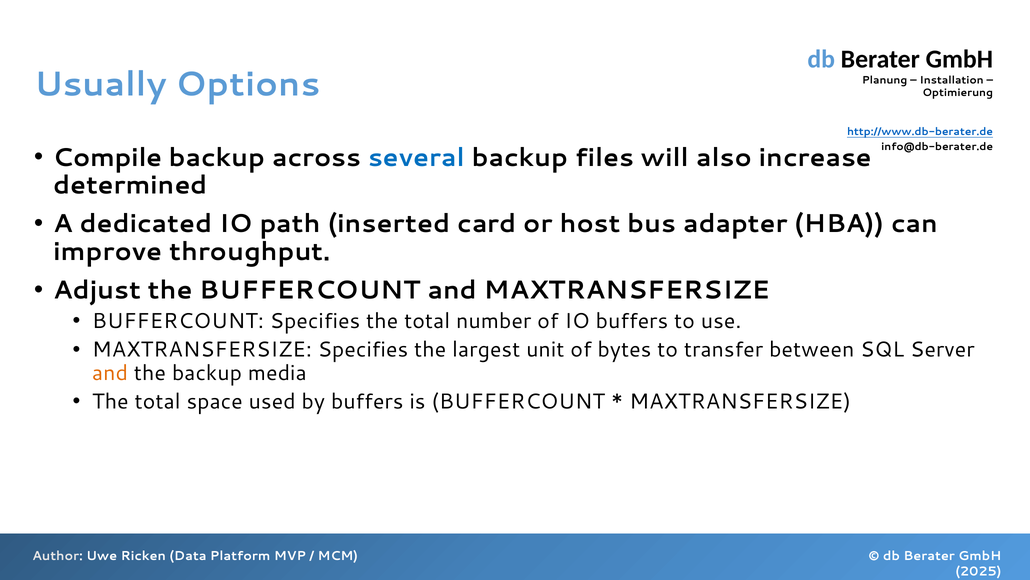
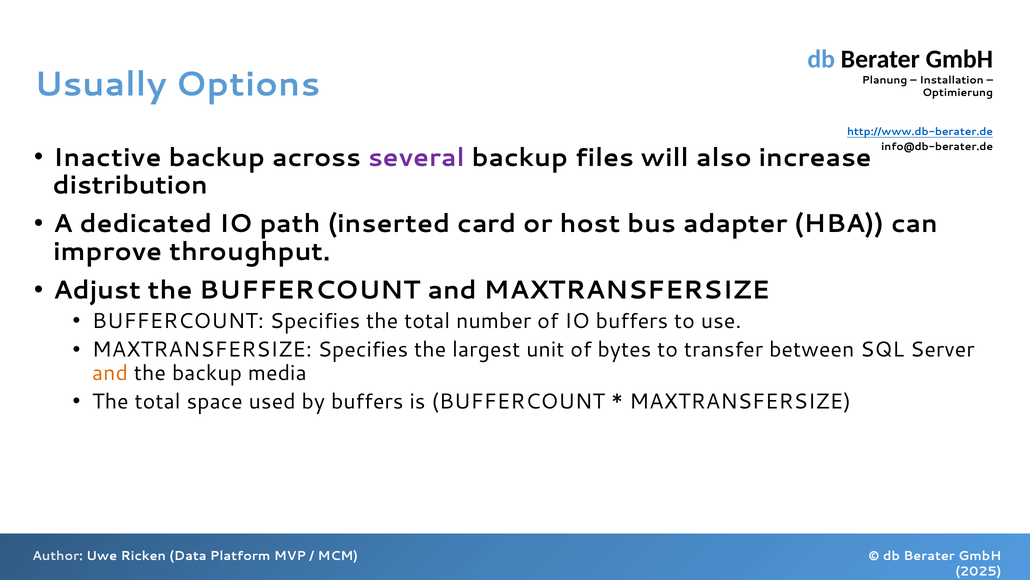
Compile: Compile -> Inactive
several colour: blue -> purple
determined: determined -> distribution
